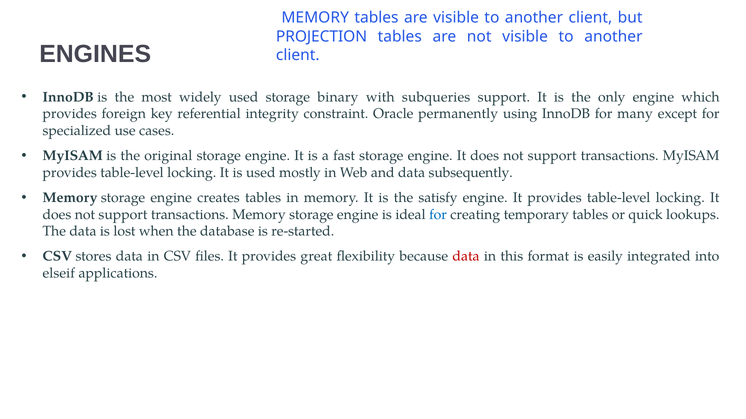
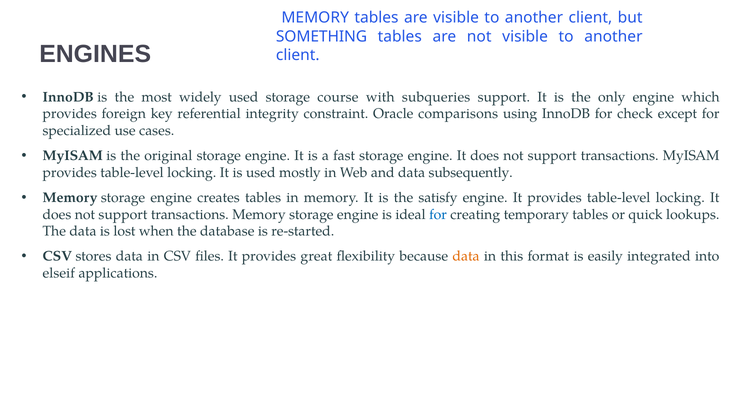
PROJECTION: PROJECTION -> SOMETHING
binary: binary -> course
permanently: permanently -> comparisons
many: many -> check
data at (466, 257) colour: red -> orange
